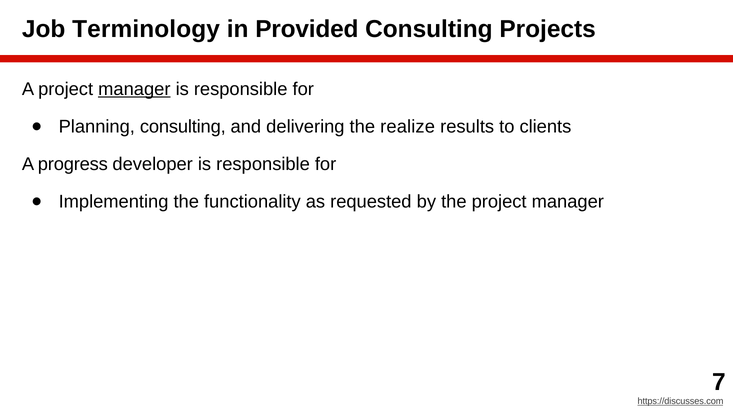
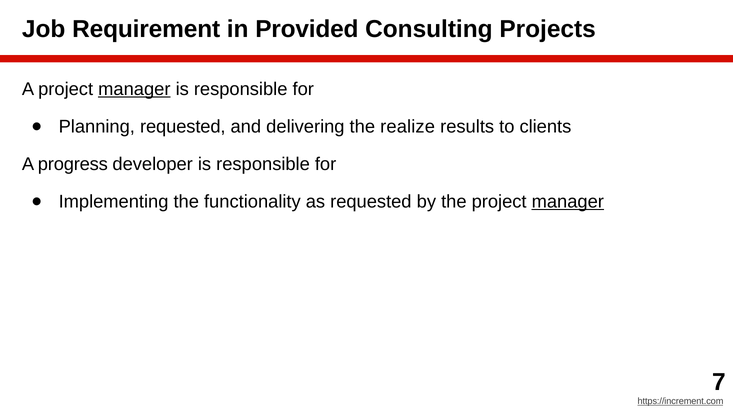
Terminology: Terminology -> Requirement
Planning consulting: consulting -> requested
manager at (568, 201) underline: none -> present
https://discusses.com: https://discusses.com -> https://increment.com
